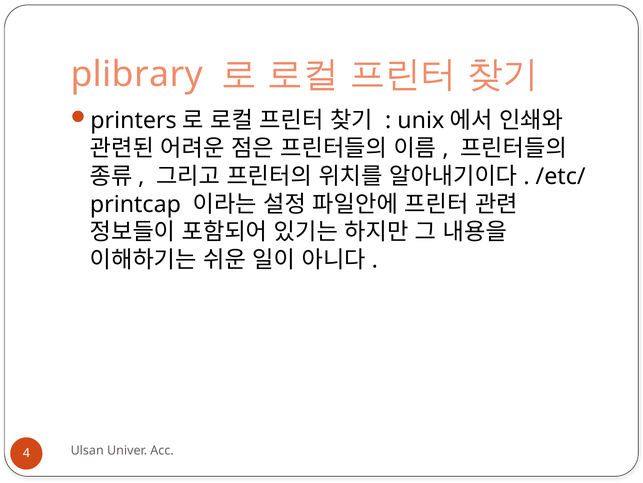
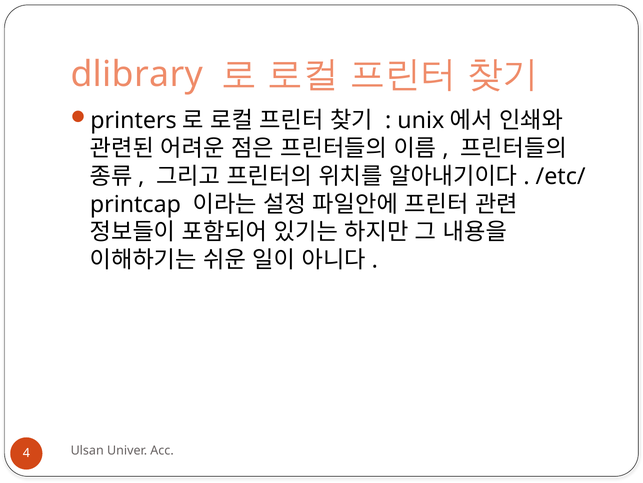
plibrary: plibrary -> dlibrary
